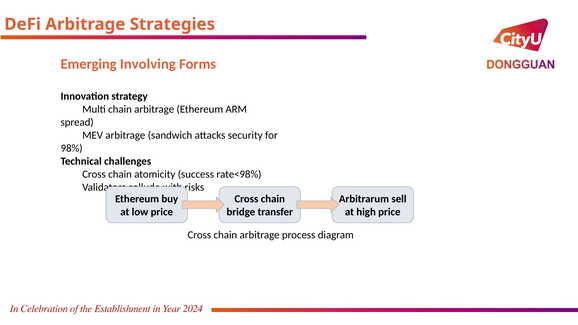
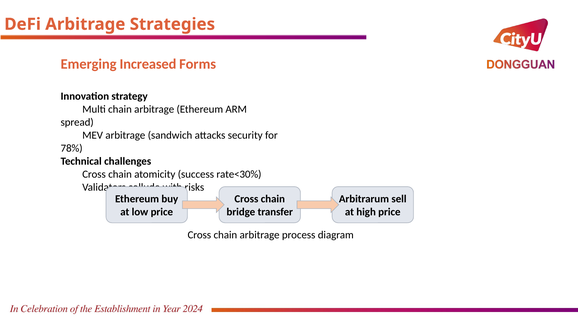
Involving: Involving -> Increased
98%: 98% -> 78%
rate<98%: rate<98% -> rate<30%
